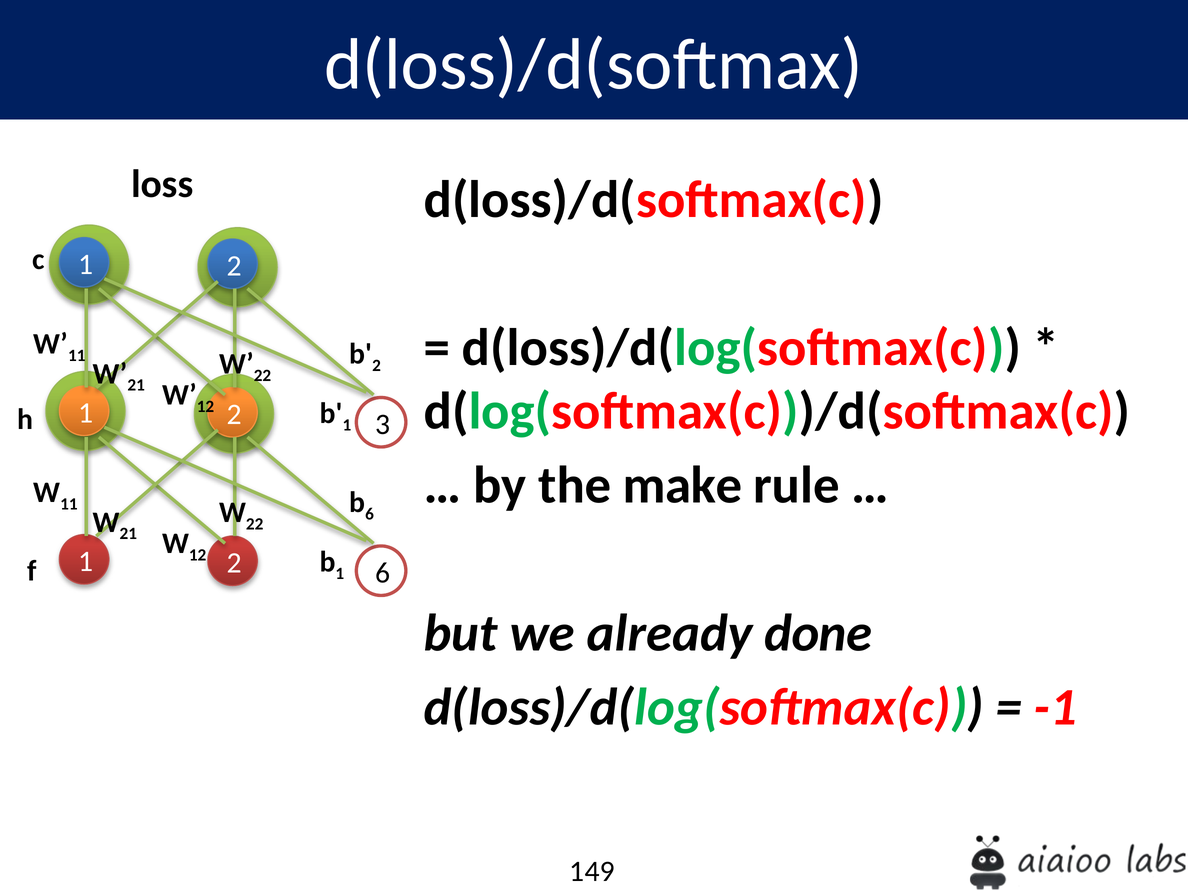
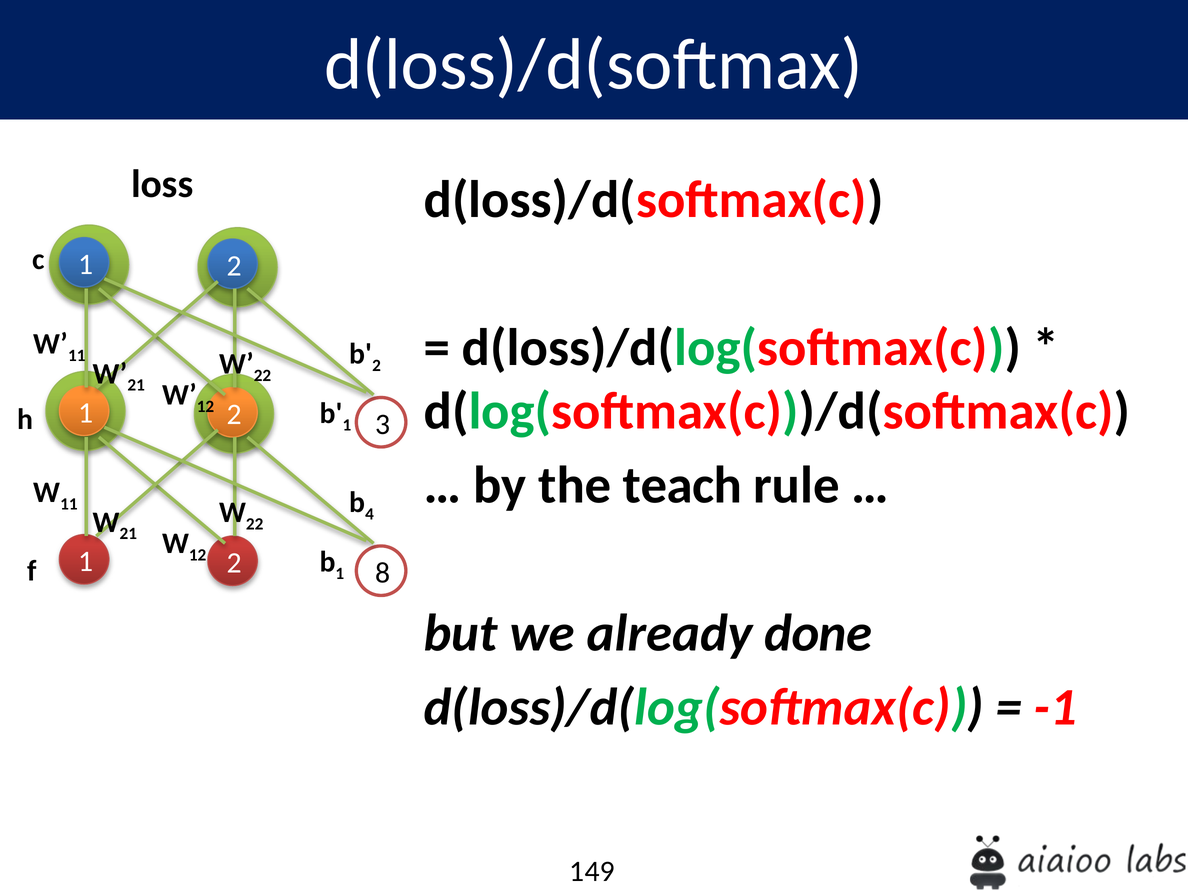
make: make -> teach
6 at (370, 514): 6 -> 4
2 6: 6 -> 8
